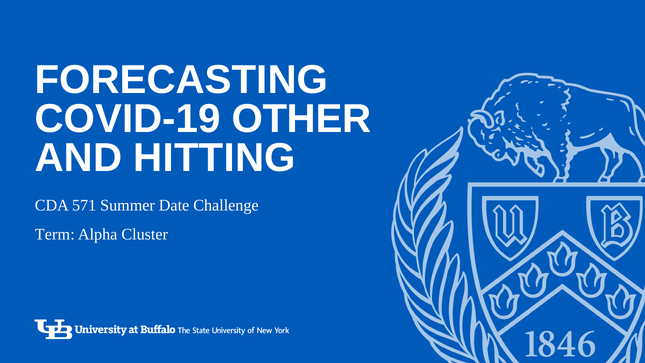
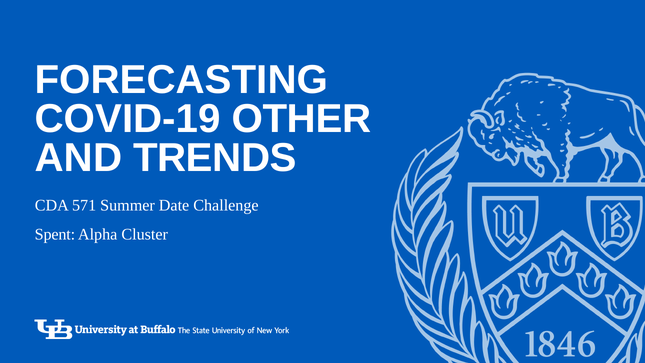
HITTING: HITTING -> TRENDS
Term: Term -> Spent
